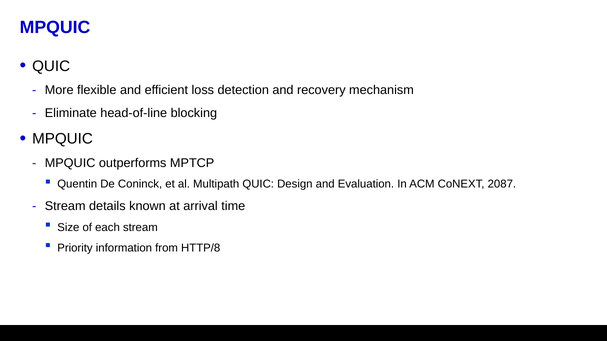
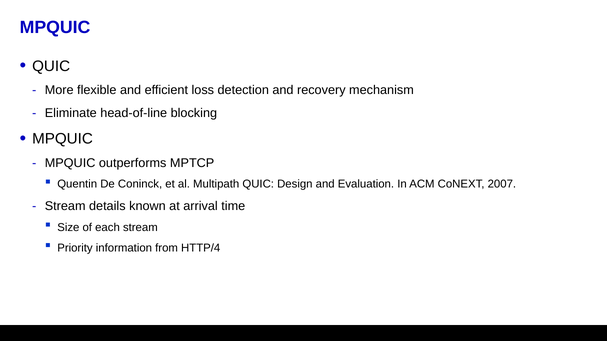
2087: 2087 -> 2007
HTTP/8: HTTP/8 -> HTTP/4
